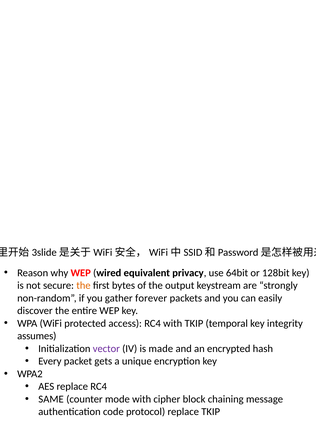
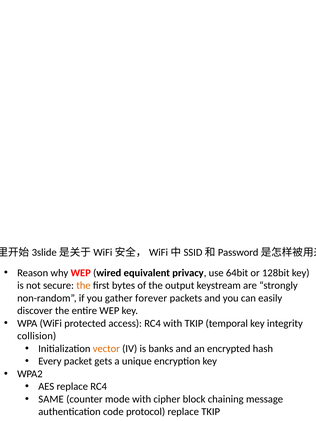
assumes: assumes -> collision
vector colour: purple -> orange
made: made -> banks
